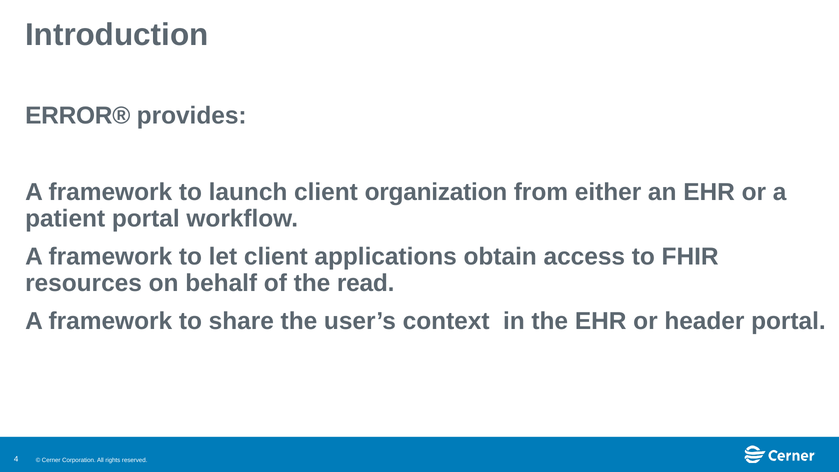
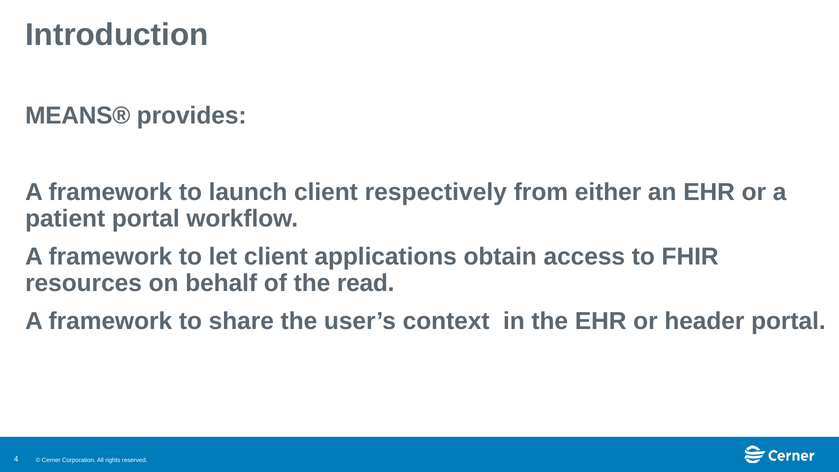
ERROR®: ERROR® -> MEANS®
organization: organization -> respectively
